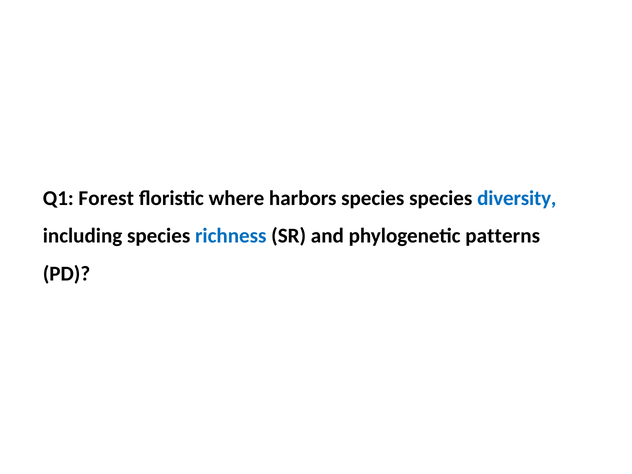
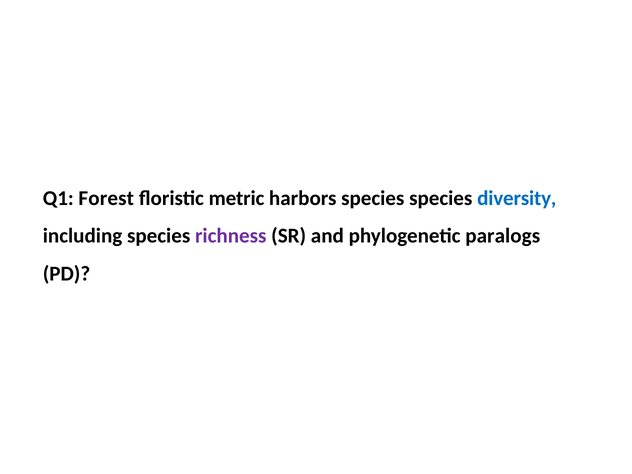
where: where -> metric
richness colour: blue -> purple
patterns: patterns -> paralogs
